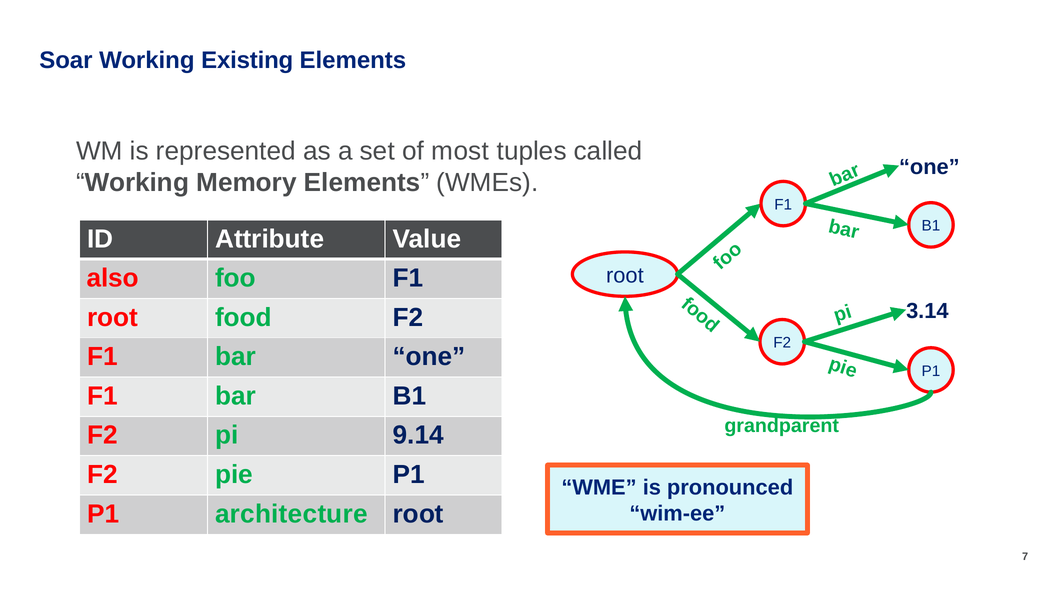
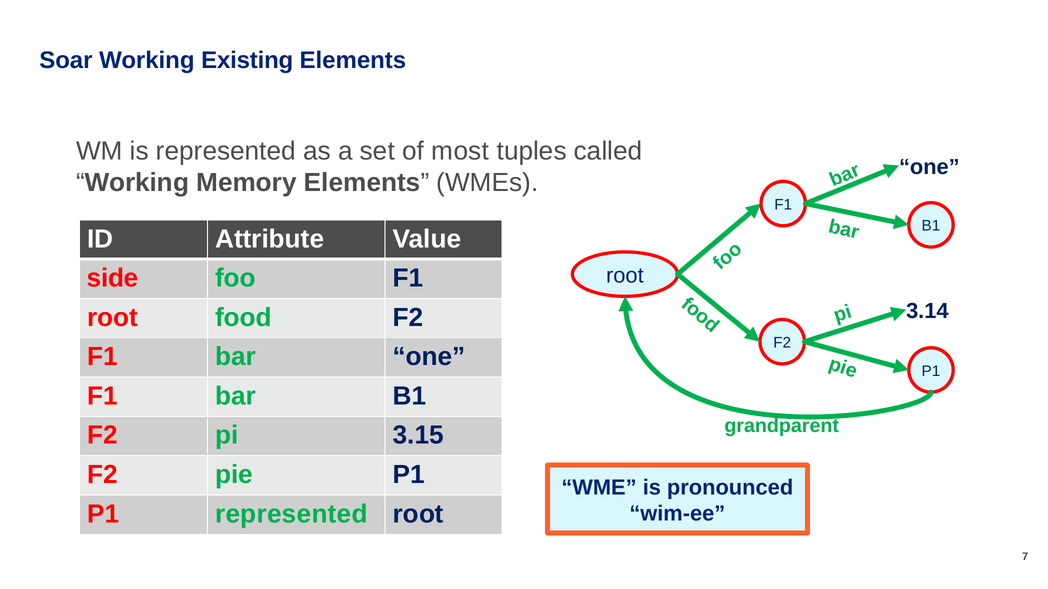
also: also -> side
9.14: 9.14 -> 3.15
P1 architecture: architecture -> represented
